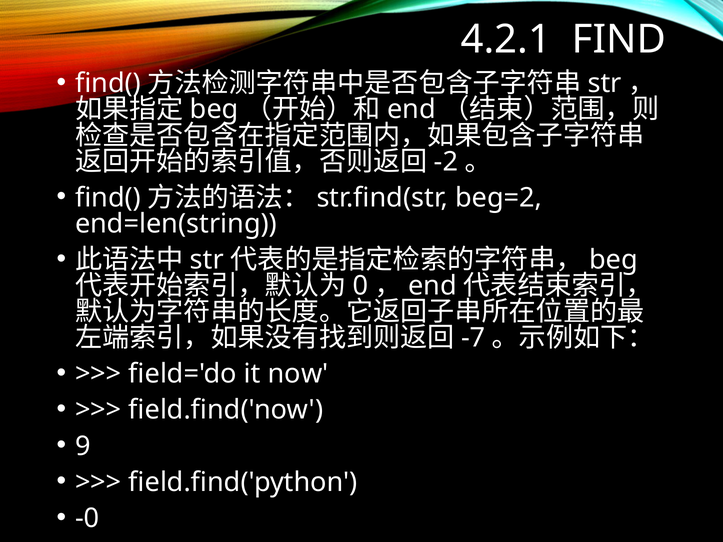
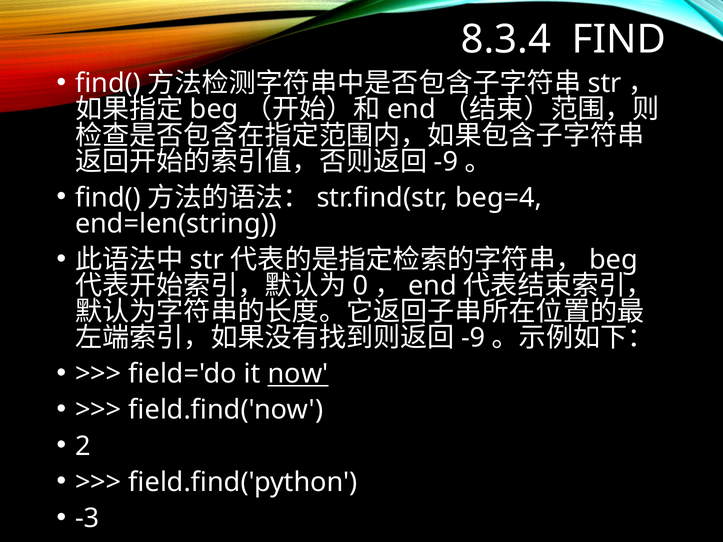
4.2.1: 4.2.1 -> 8.3.4
-2 at (446, 162): -2 -> -9
beg=2: beg=2 -> beg=4
-7 at (473, 338): -7 -> -9
now underline: none -> present
9: 9 -> 2
-0: -0 -> -3
